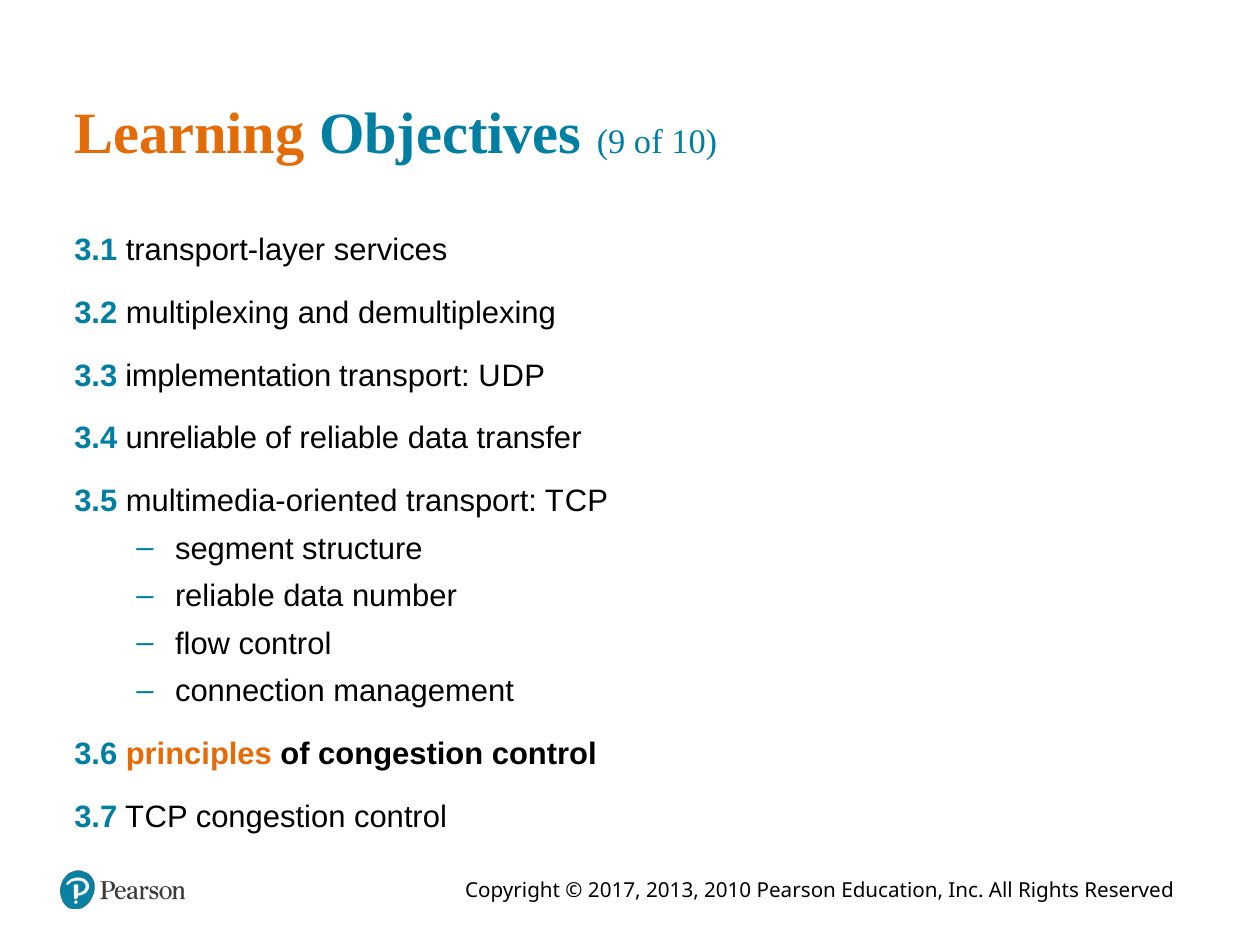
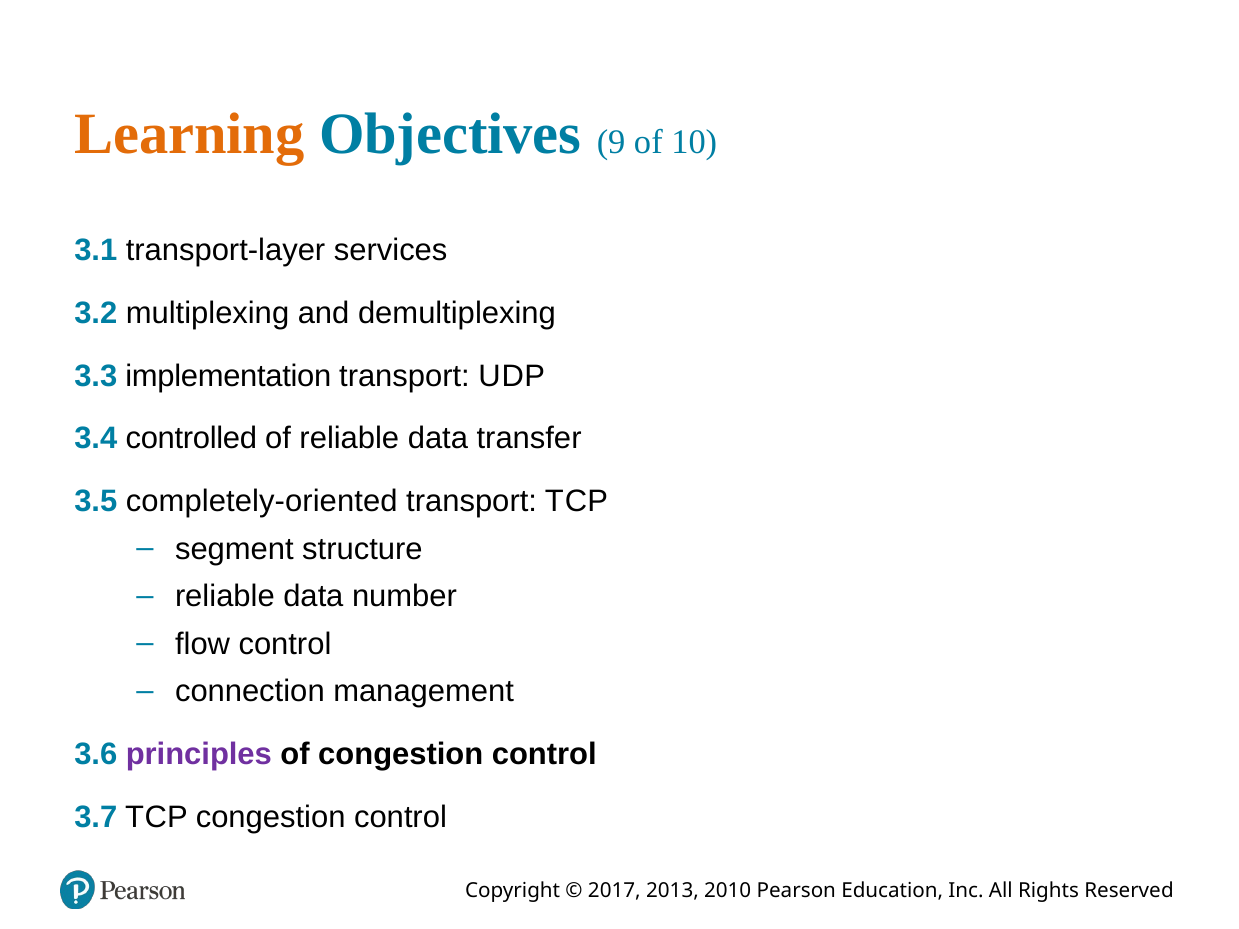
unreliable: unreliable -> controlled
multimedia-oriented: multimedia-oriented -> completely-oriented
principles colour: orange -> purple
